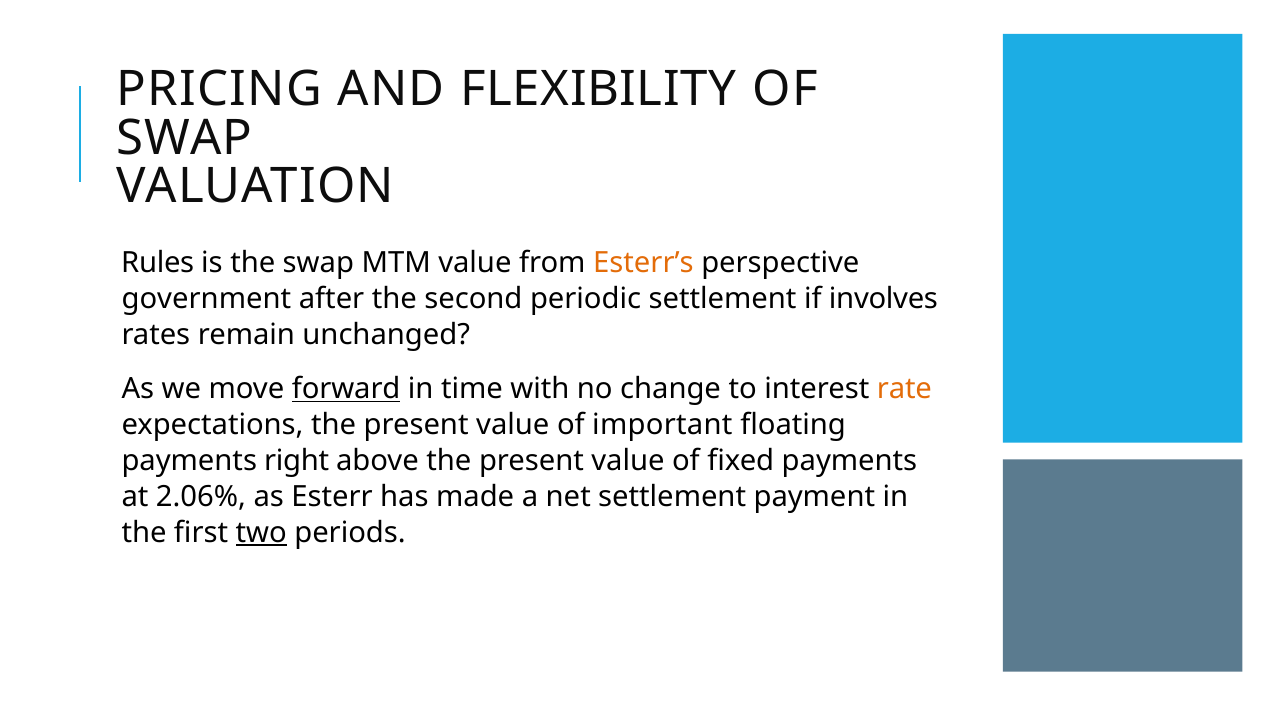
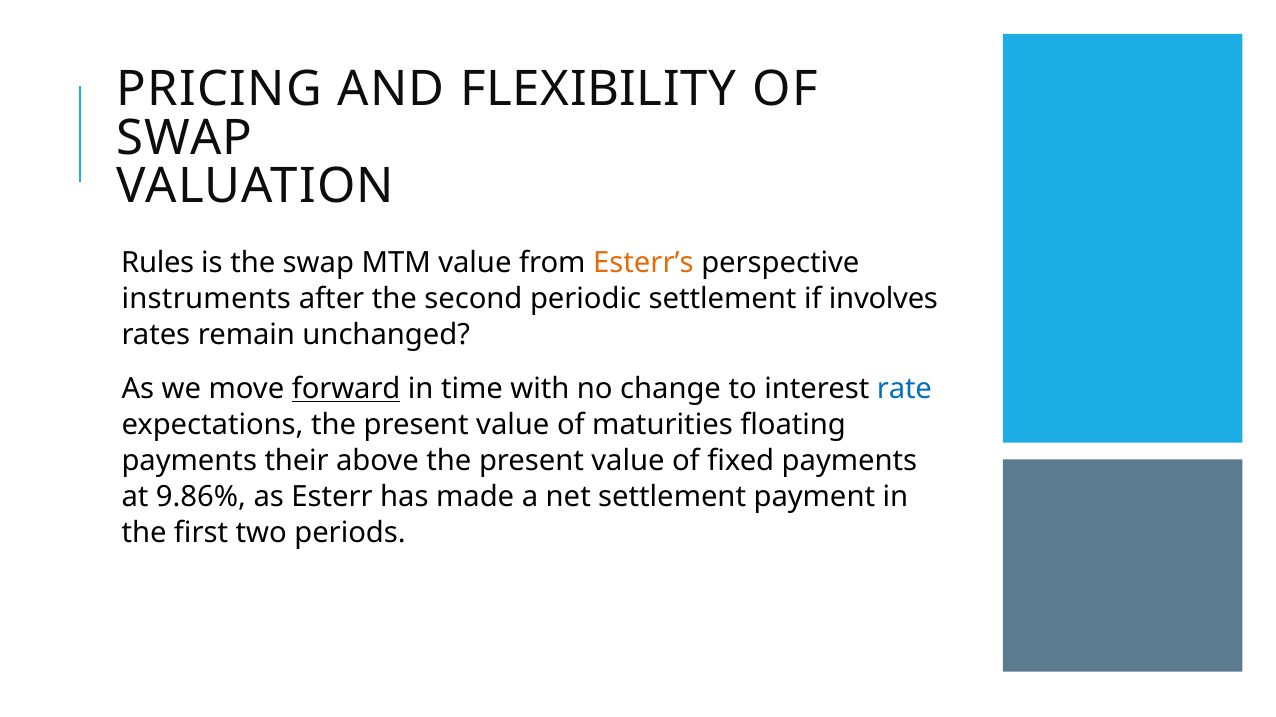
government: government -> instruments
rate colour: orange -> blue
important: important -> maturities
right: right -> their
2.06%: 2.06% -> 9.86%
two underline: present -> none
